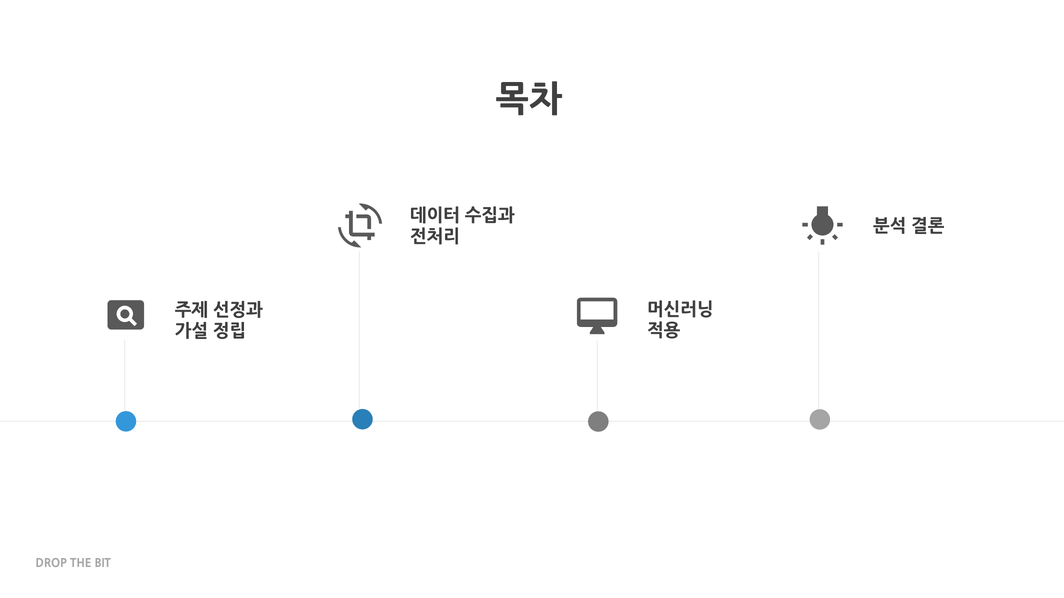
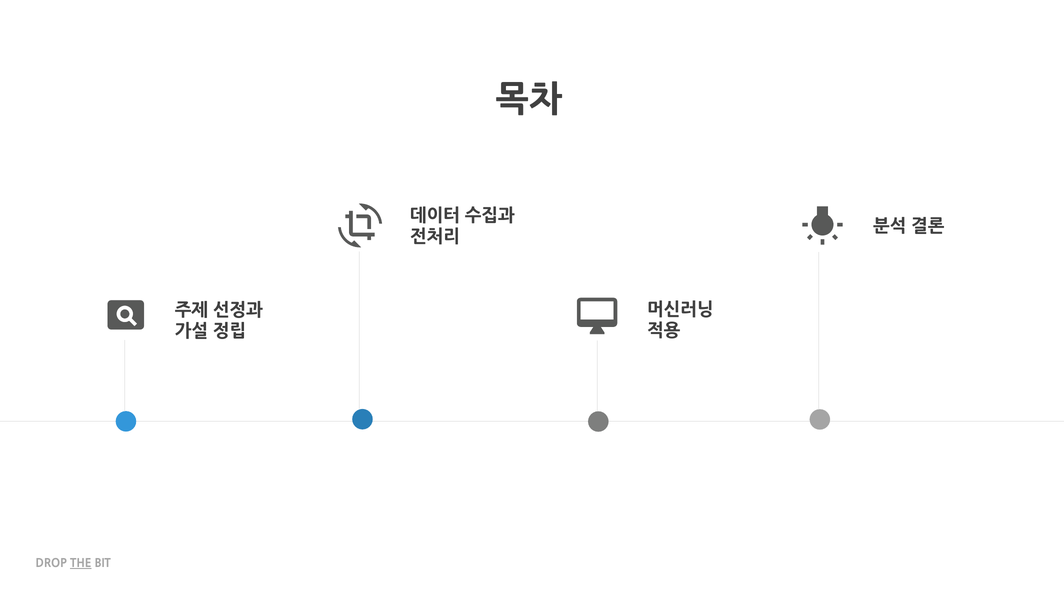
THE underline: none -> present
